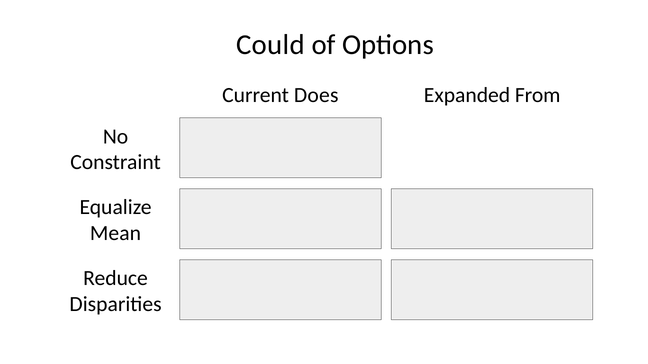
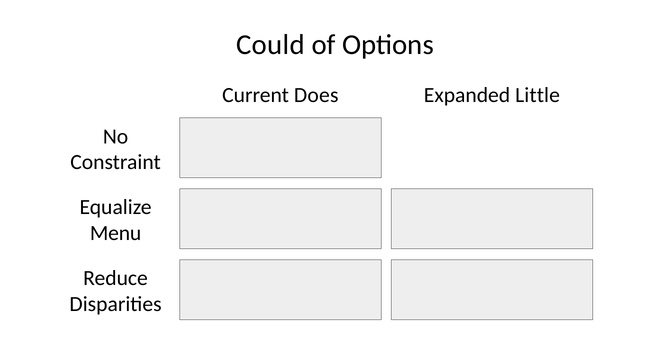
From: From -> Little
Mean: Mean -> Menu
